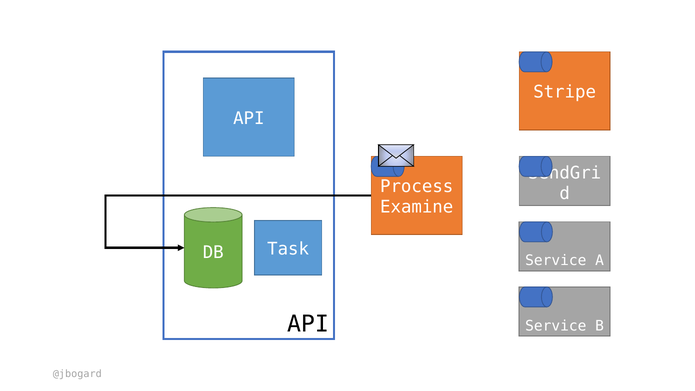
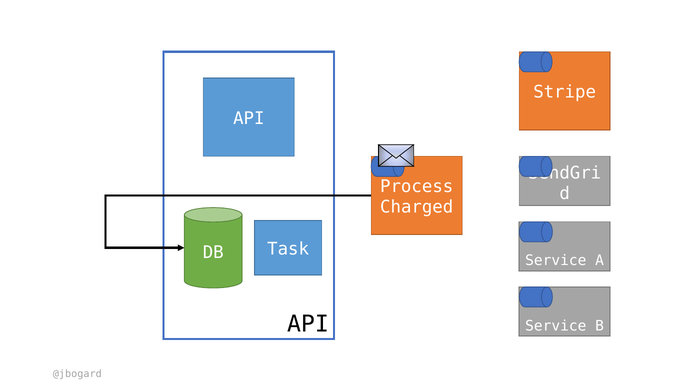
Examine: Examine -> Charged
